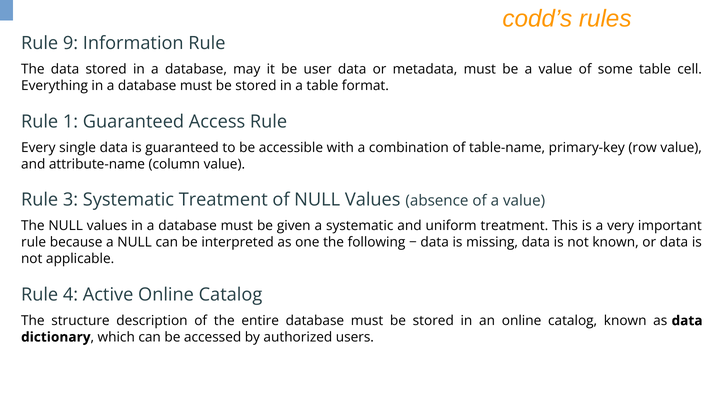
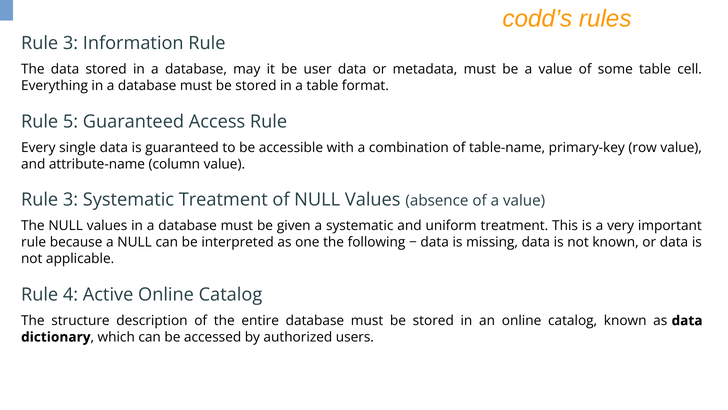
9 at (71, 43): 9 -> 3
1: 1 -> 5
